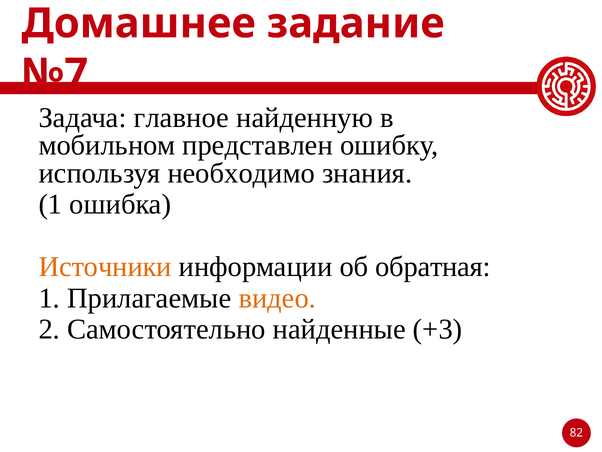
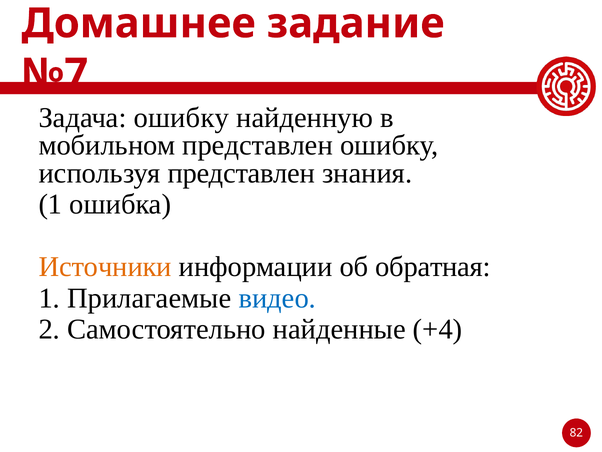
Задача главное: главное -> ошибку
используя необходимо: необходимо -> представлен
видео colour: orange -> blue
+3: +3 -> +4
